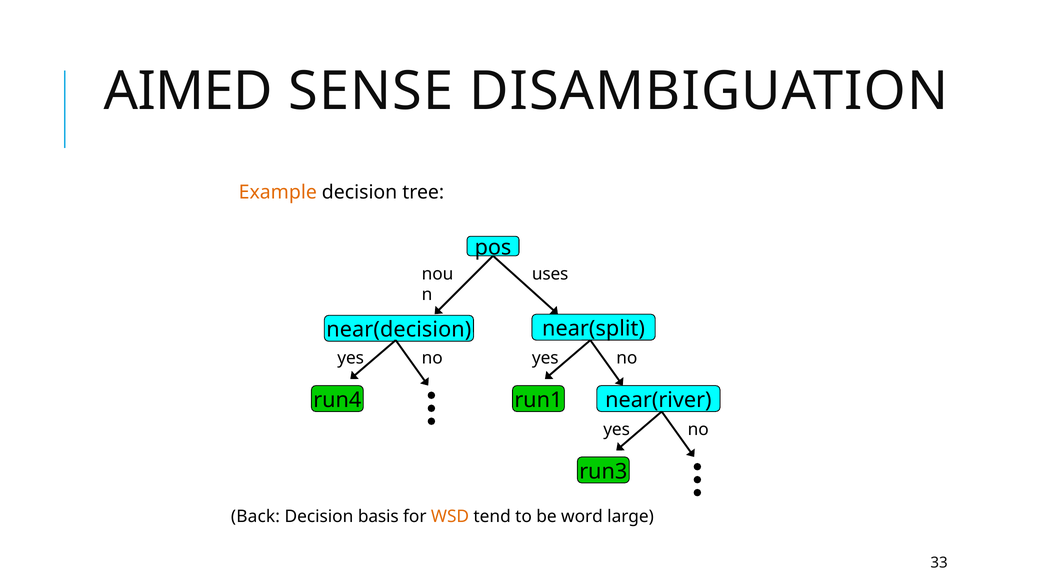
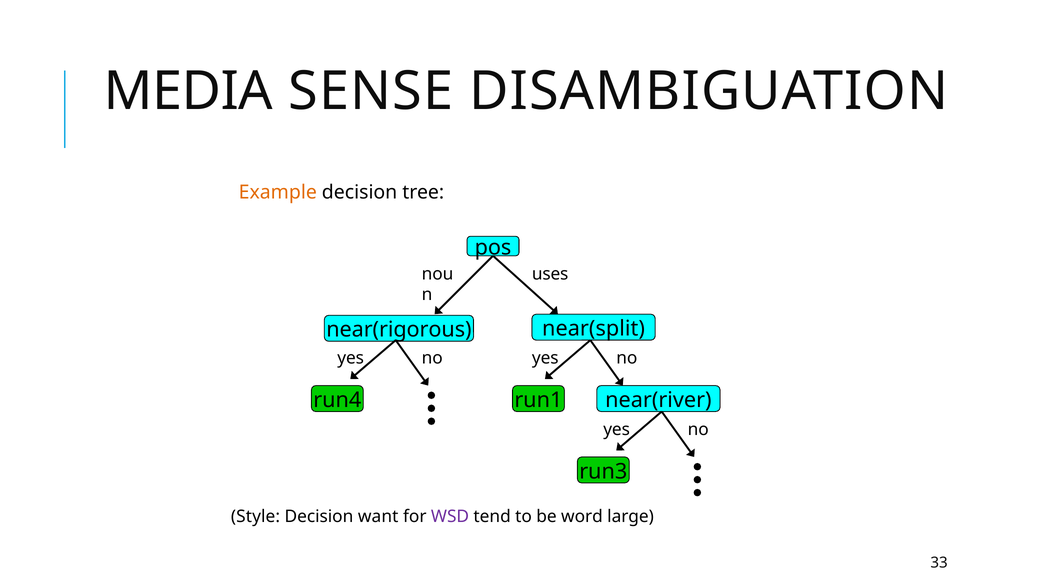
AIMED: AIMED -> MEDIA
near(decision: near(decision -> near(rigorous
Back: Back -> Style
basis: basis -> want
WSD colour: orange -> purple
